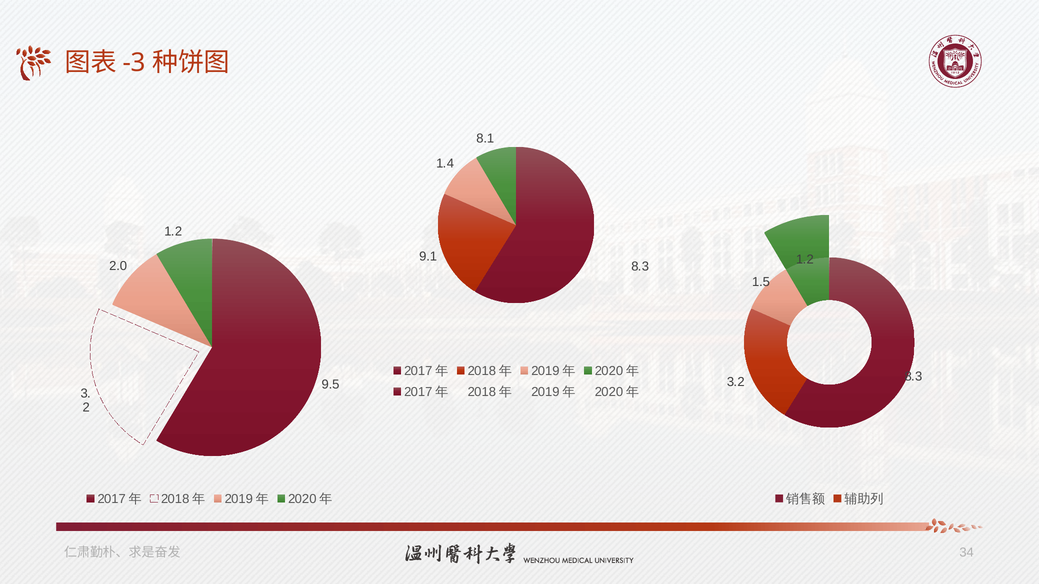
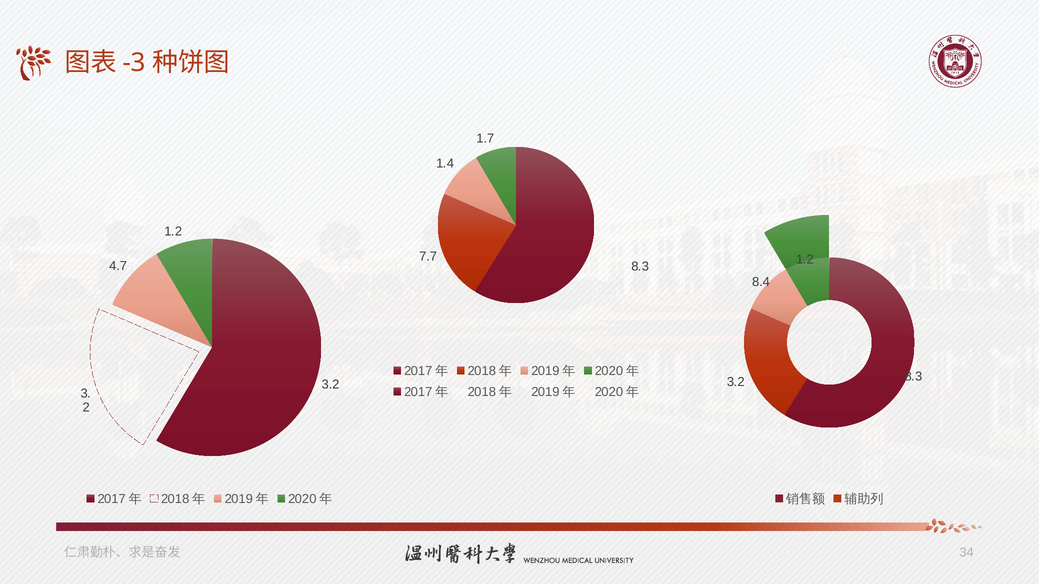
8.1: 8.1 -> 1.7
9.1: 9.1 -> 7.7
2.0: 2.0 -> 4.7
1.5: 1.5 -> 8.4
9.5 at (330, 385): 9.5 -> 3.2
